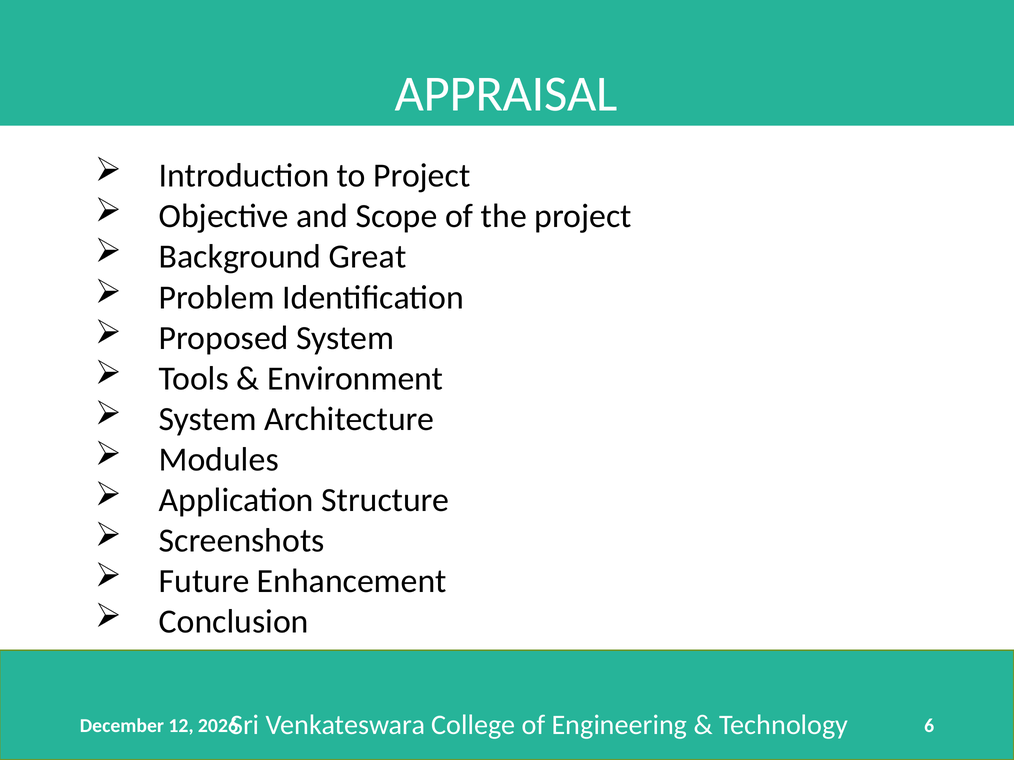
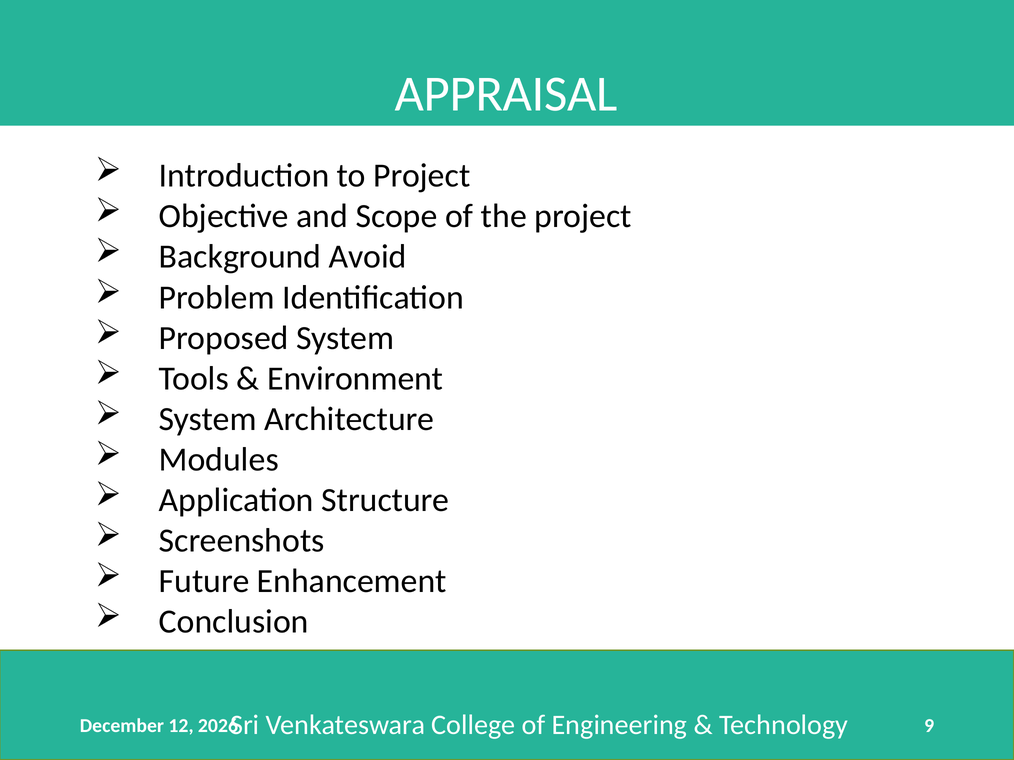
Great: Great -> Avoid
6: 6 -> 9
